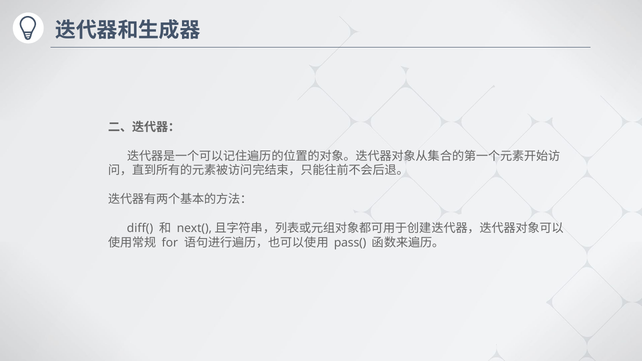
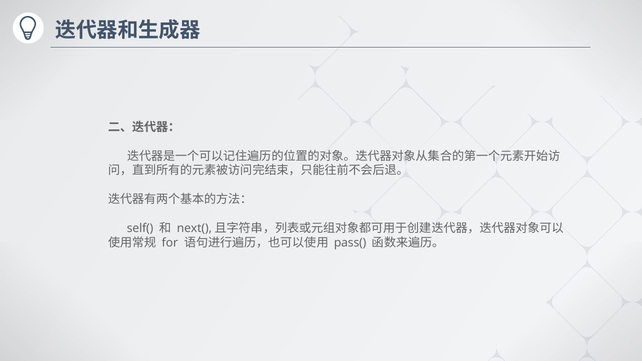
diff(: diff( -> self(
